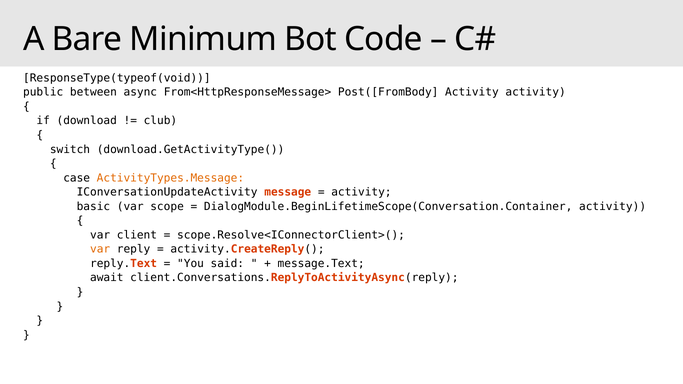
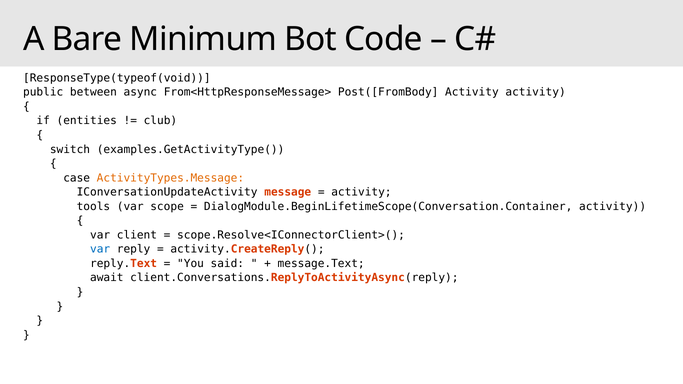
download: download -> entities
download.GetActivityType(: download.GetActivityType( -> examples.GetActivityType(
basic: basic -> tools
var at (100, 249) colour: orange -> blue
